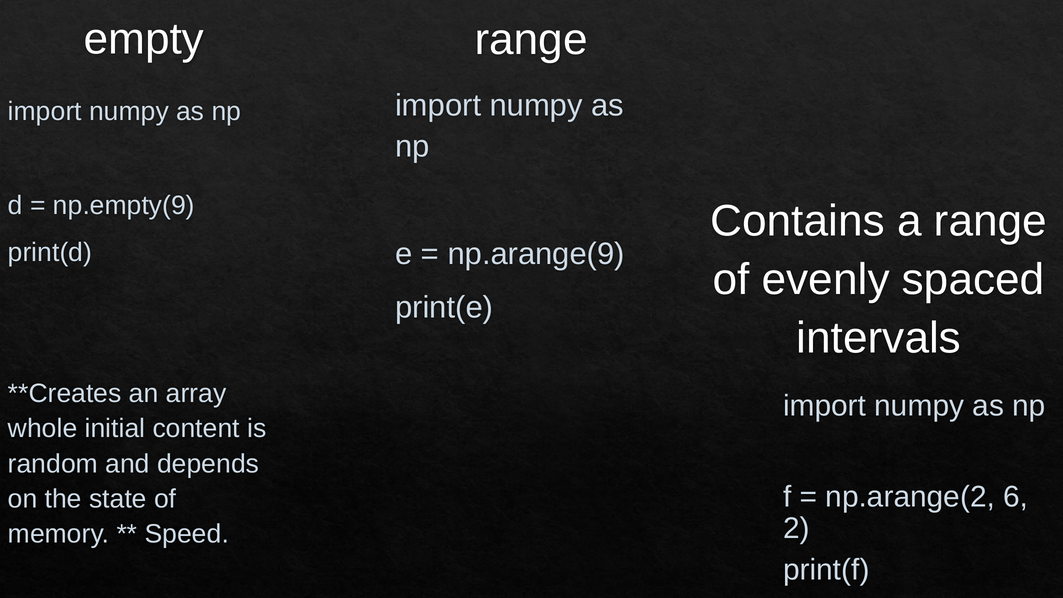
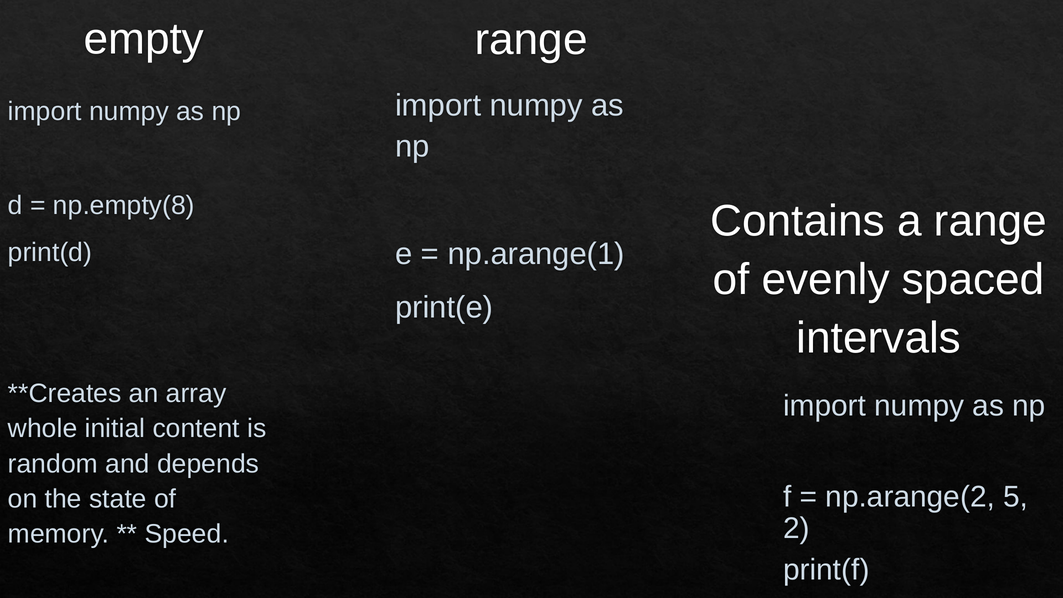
np.empty(9: np.empty(9 -> np.empty(8
np.arange(9: np.arange(9 -> np.arange(1
6: 6 -> 5
